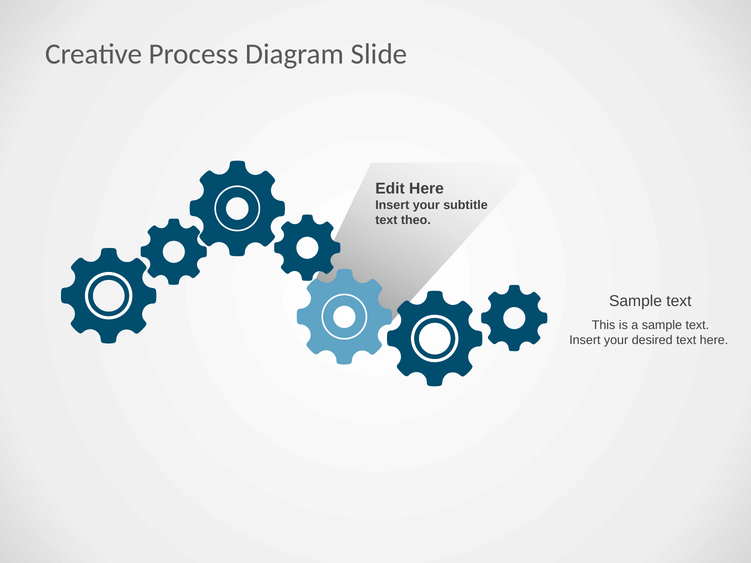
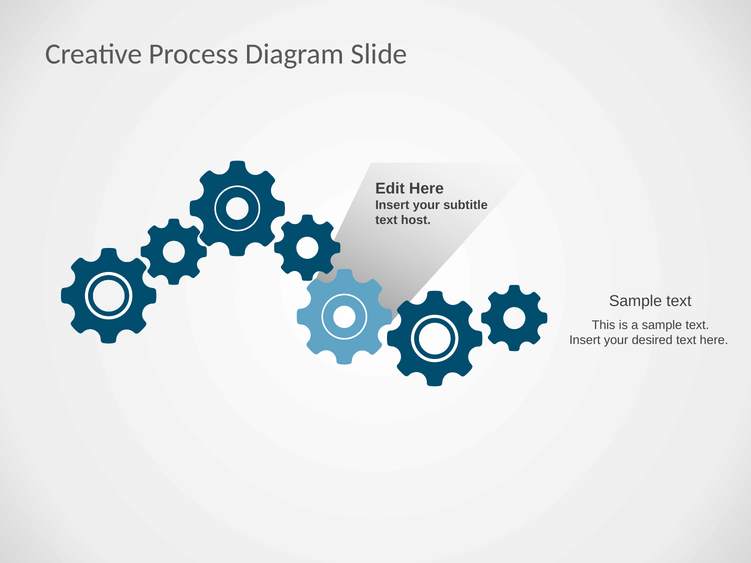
theo: theo -> host
